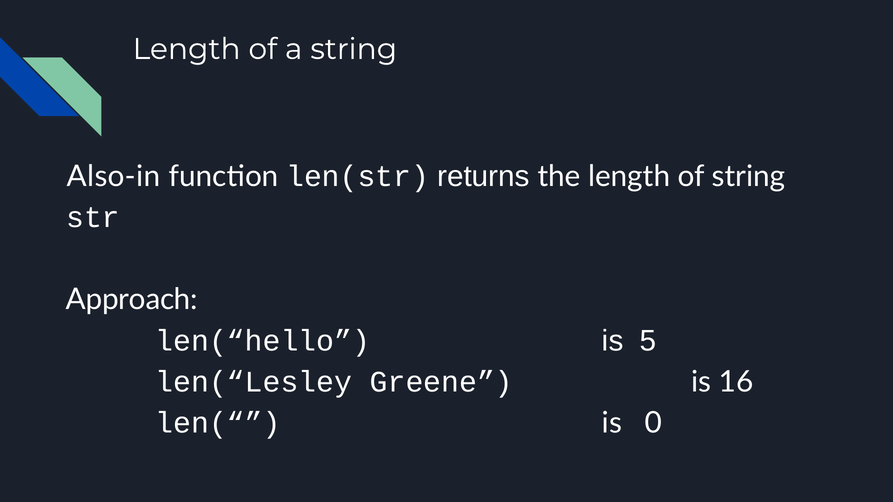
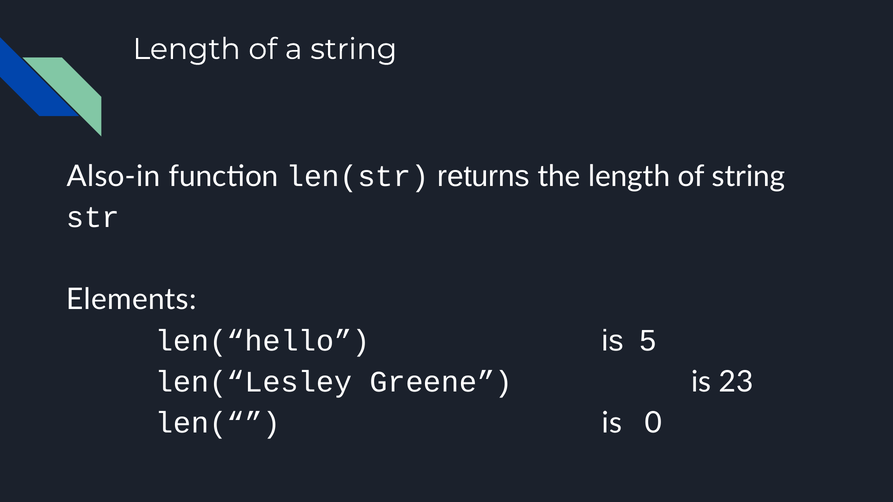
Approach: Approach -> Elements
16: 16 -> 23
